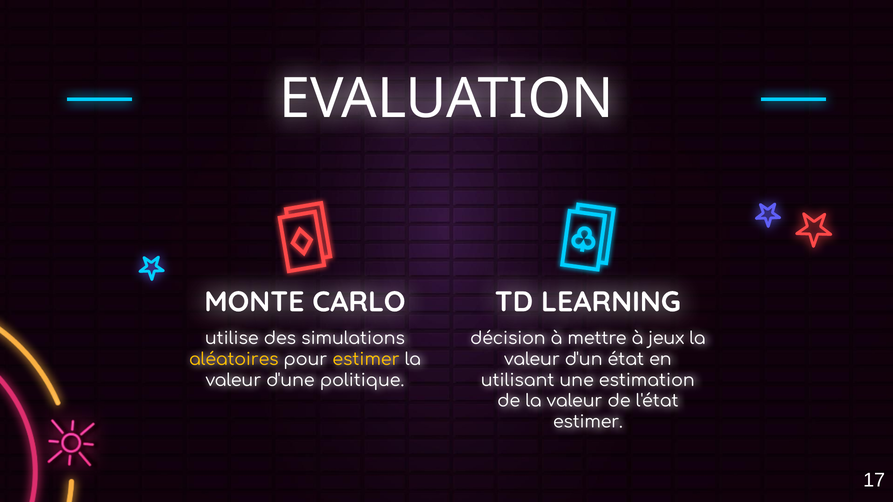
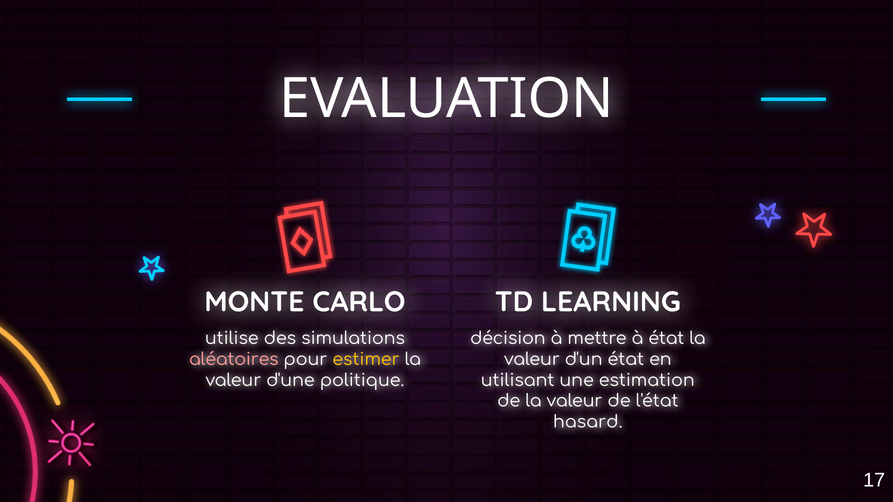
à jeux: jeux -> état
aléatoires colour: yellow -> pink
estimer at (588, 422): estimer -> hasard
